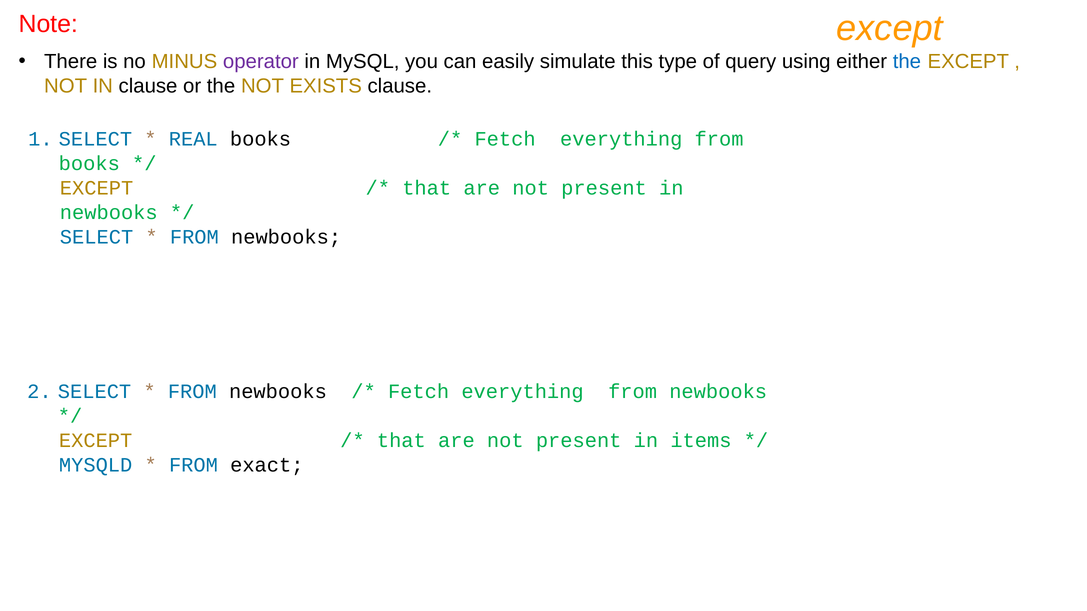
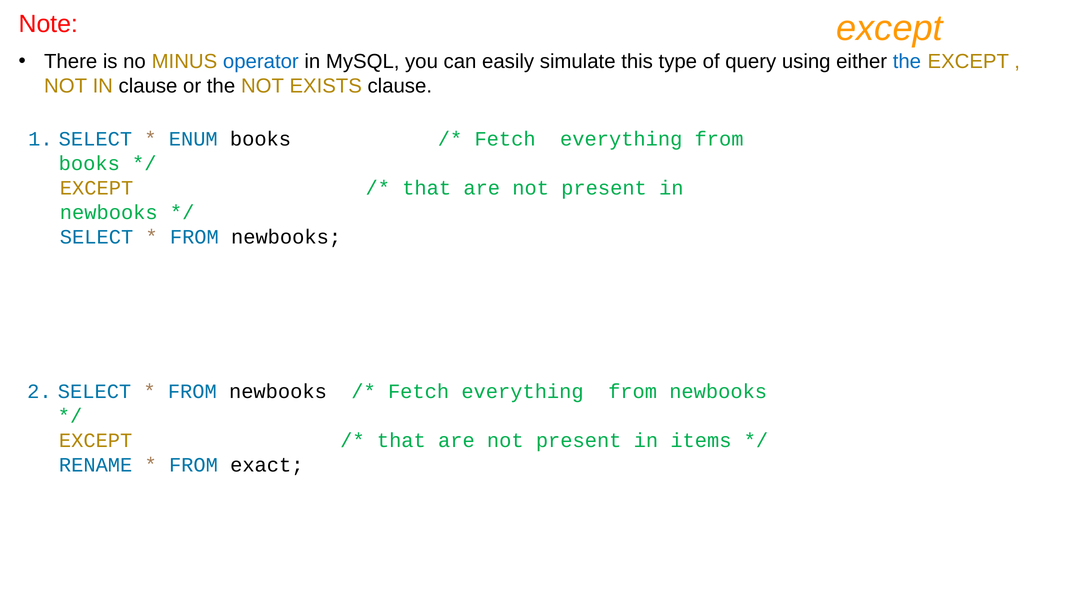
operator colour: purple -> blue
REAL: REAL -> ENUM
MYSQLD: MYSQLD -> RENAME
